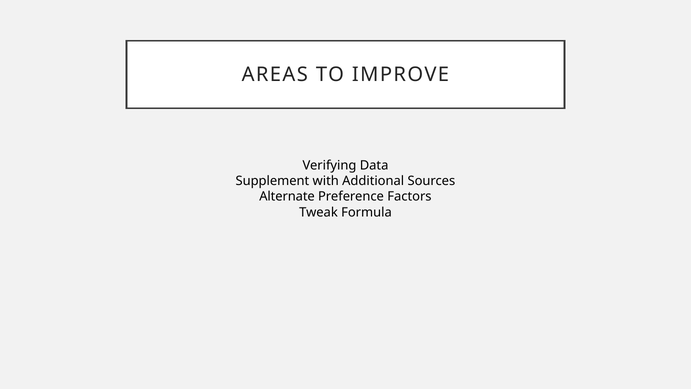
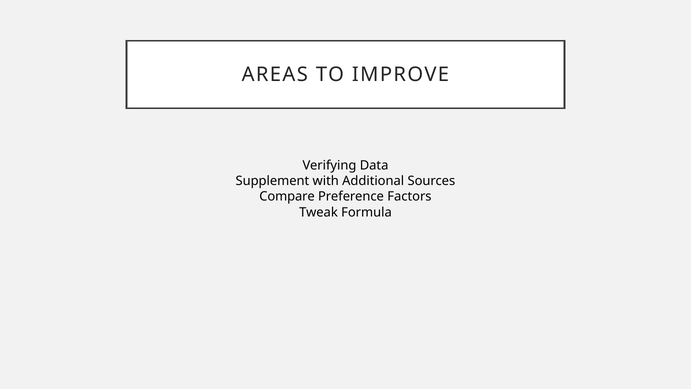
Alternate: Alternate -> Compare
